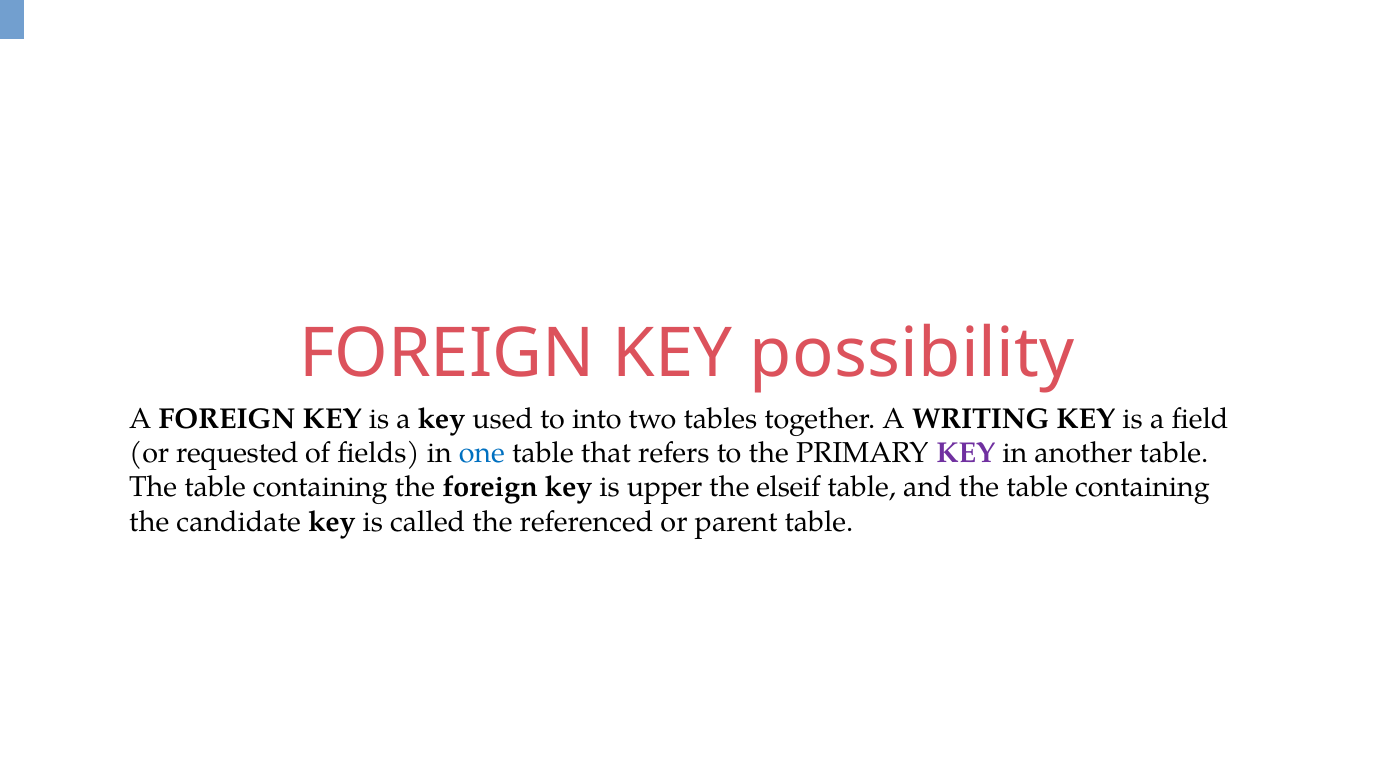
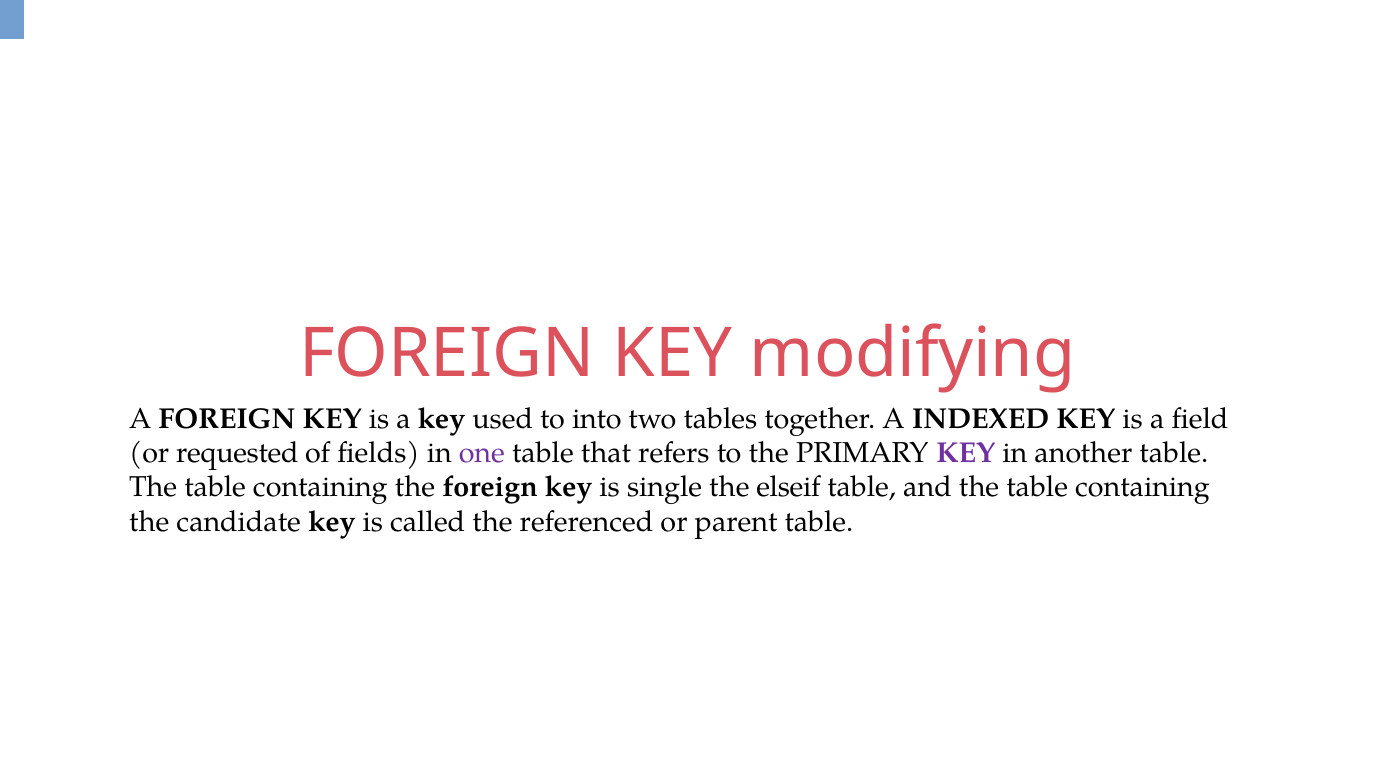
possibility: possibility -> modifying
WRITING: WRITING -> INDEXED
one colour: blue -> purple
upper: upper -> single
